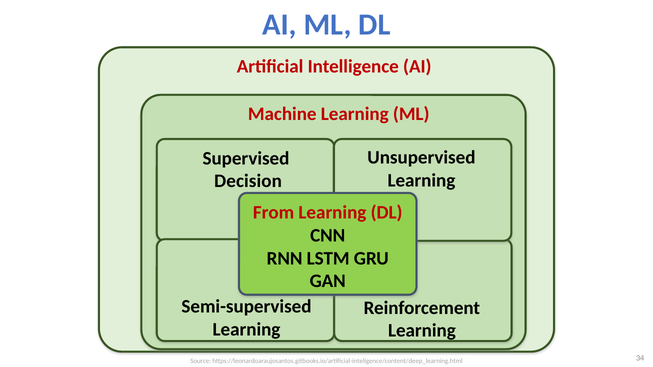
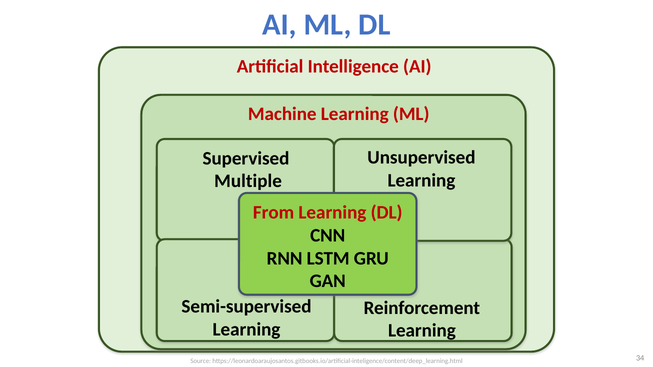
Decision: Decision -> Multiple
